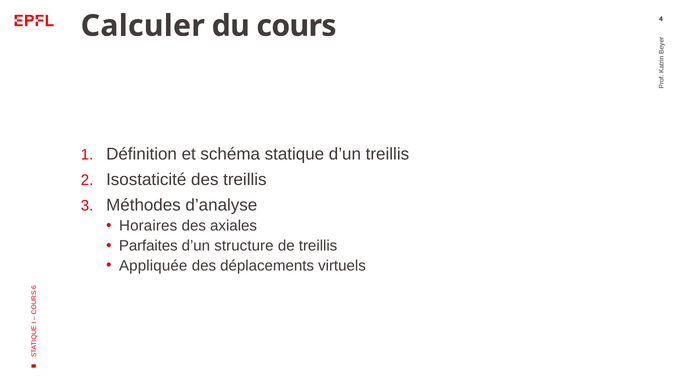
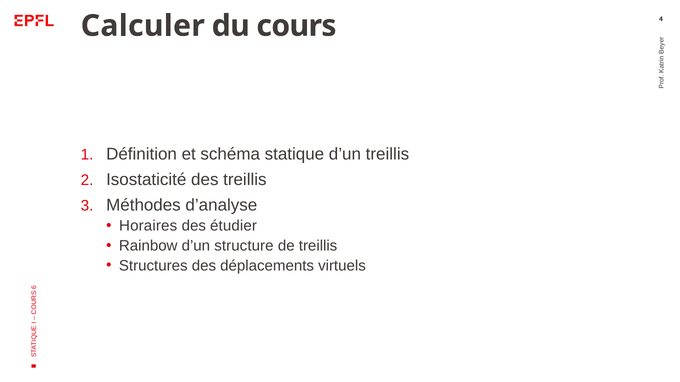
axiales: axiales -> étudier
Parfaites: Parfaites -> Rainbow
Appliquée: Appliquée -> Structures
